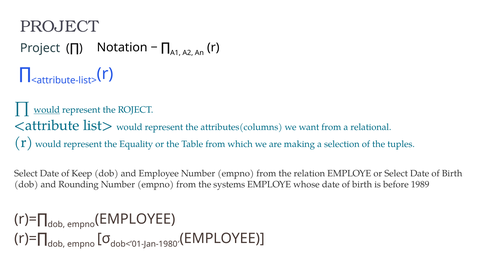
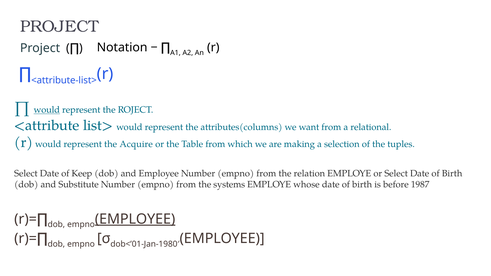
Equality: Equality -> Acquire
Rounding: Rounding -> Substitute
1989: 1989 -> 1987
EMPLOYEE at (135, 219) underline: none -> present
